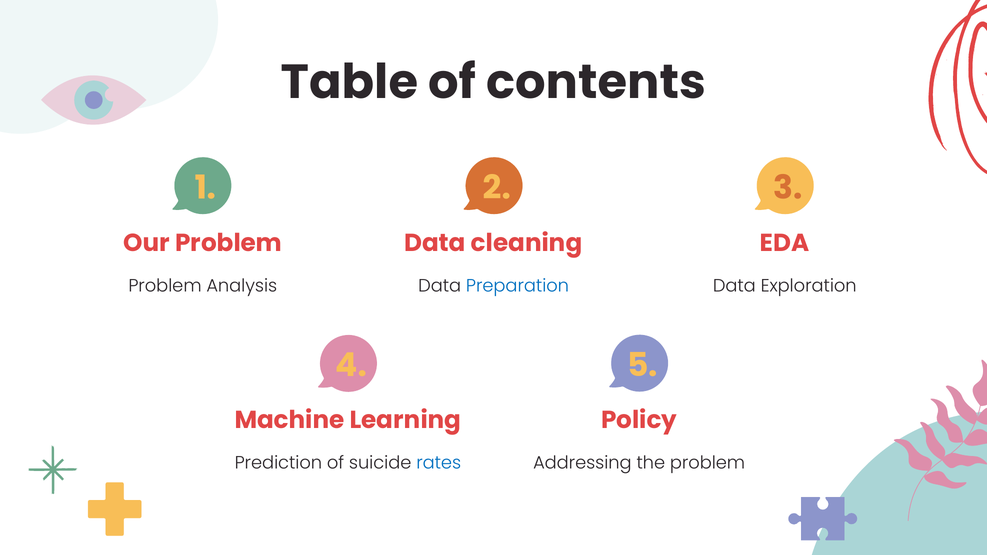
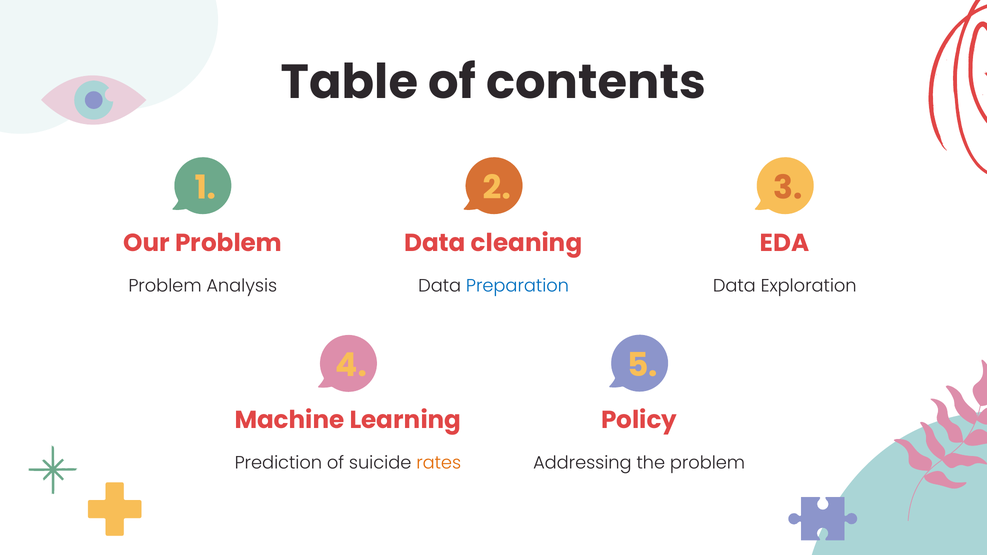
rates colour: blue -> orange
